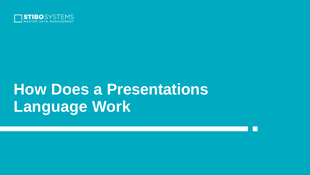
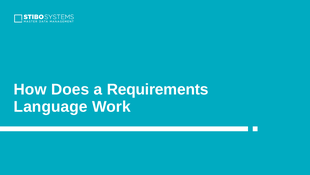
Presentations: Presentations -> Requirements
